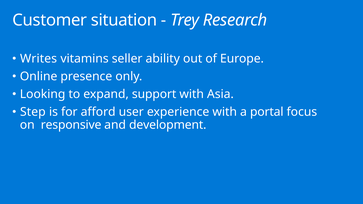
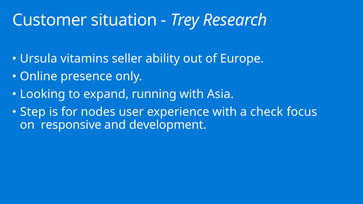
Writes: Writes -> Ursula
support: support -> running
afford: afford -> nodes
portal: portal -> check
